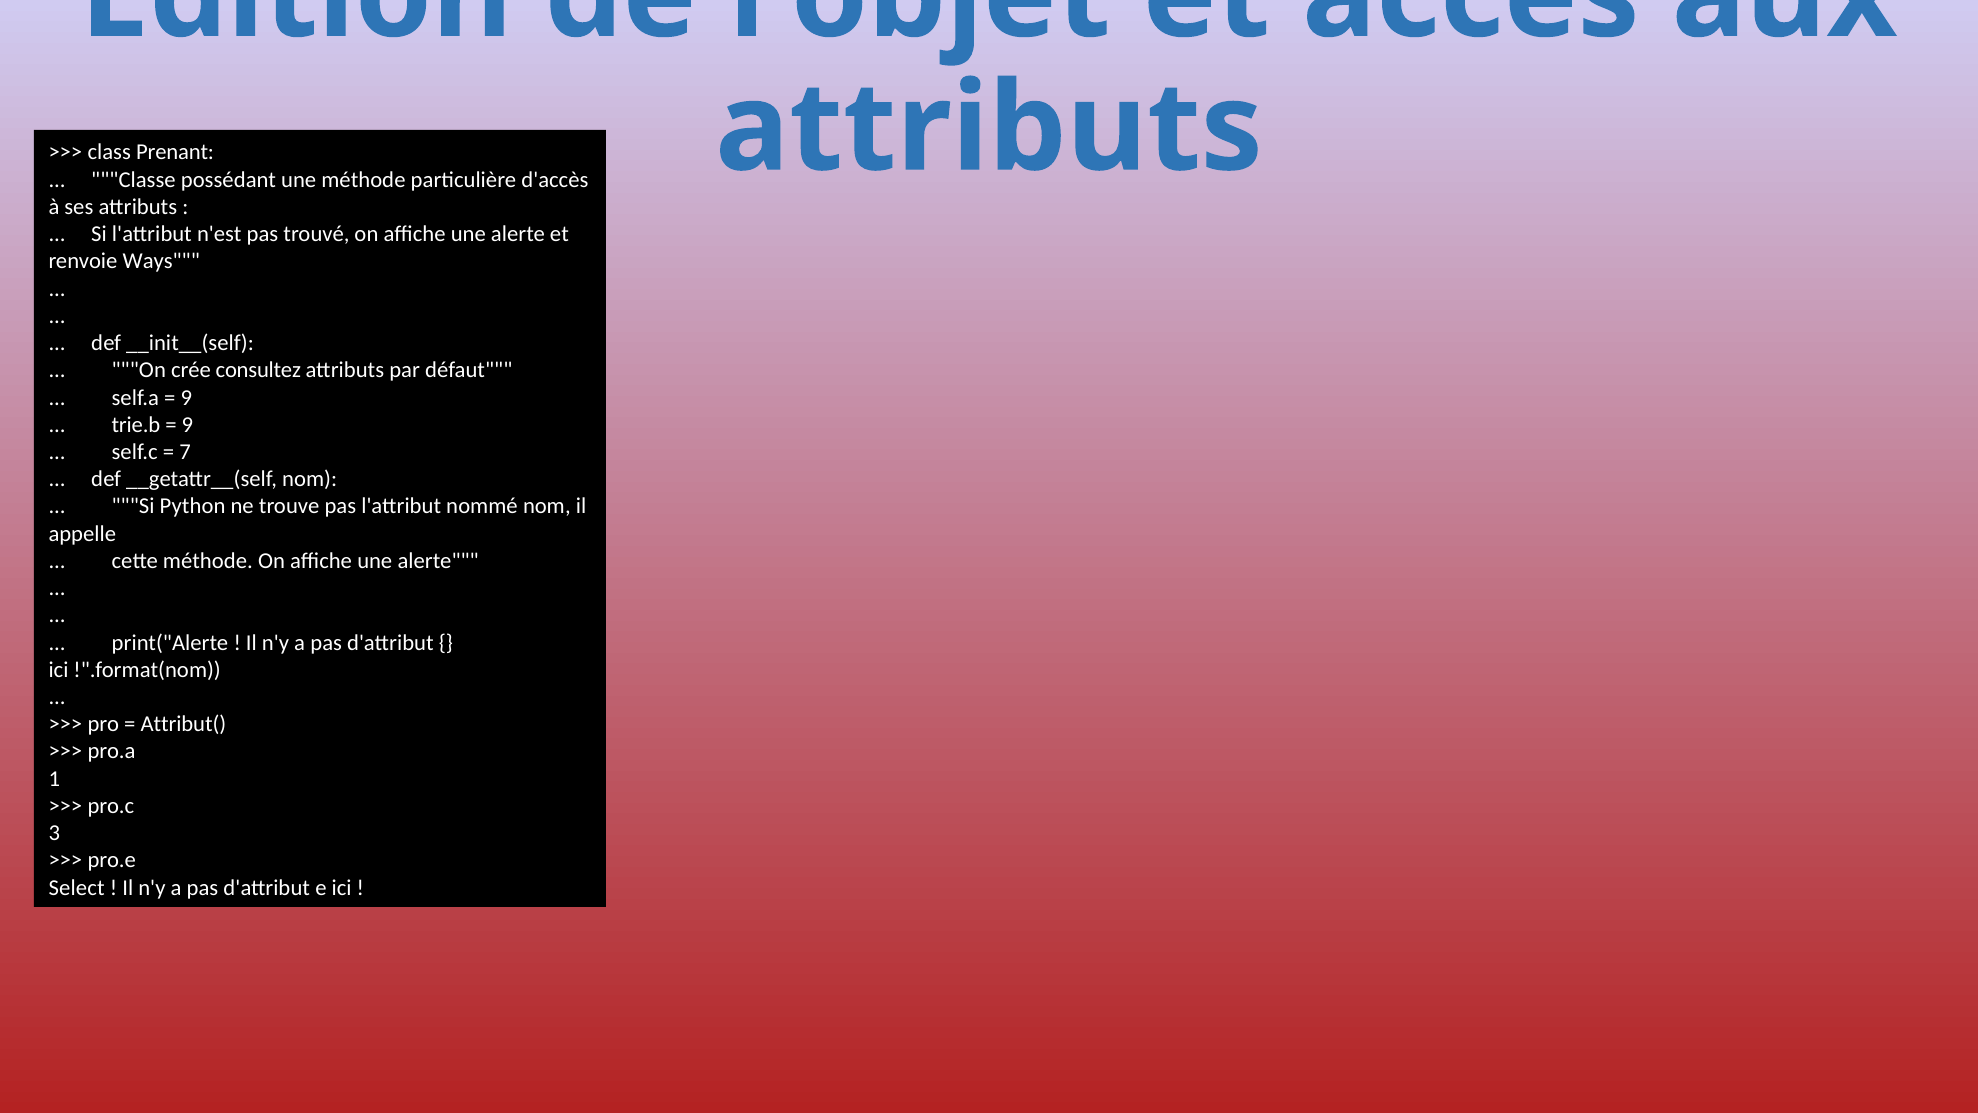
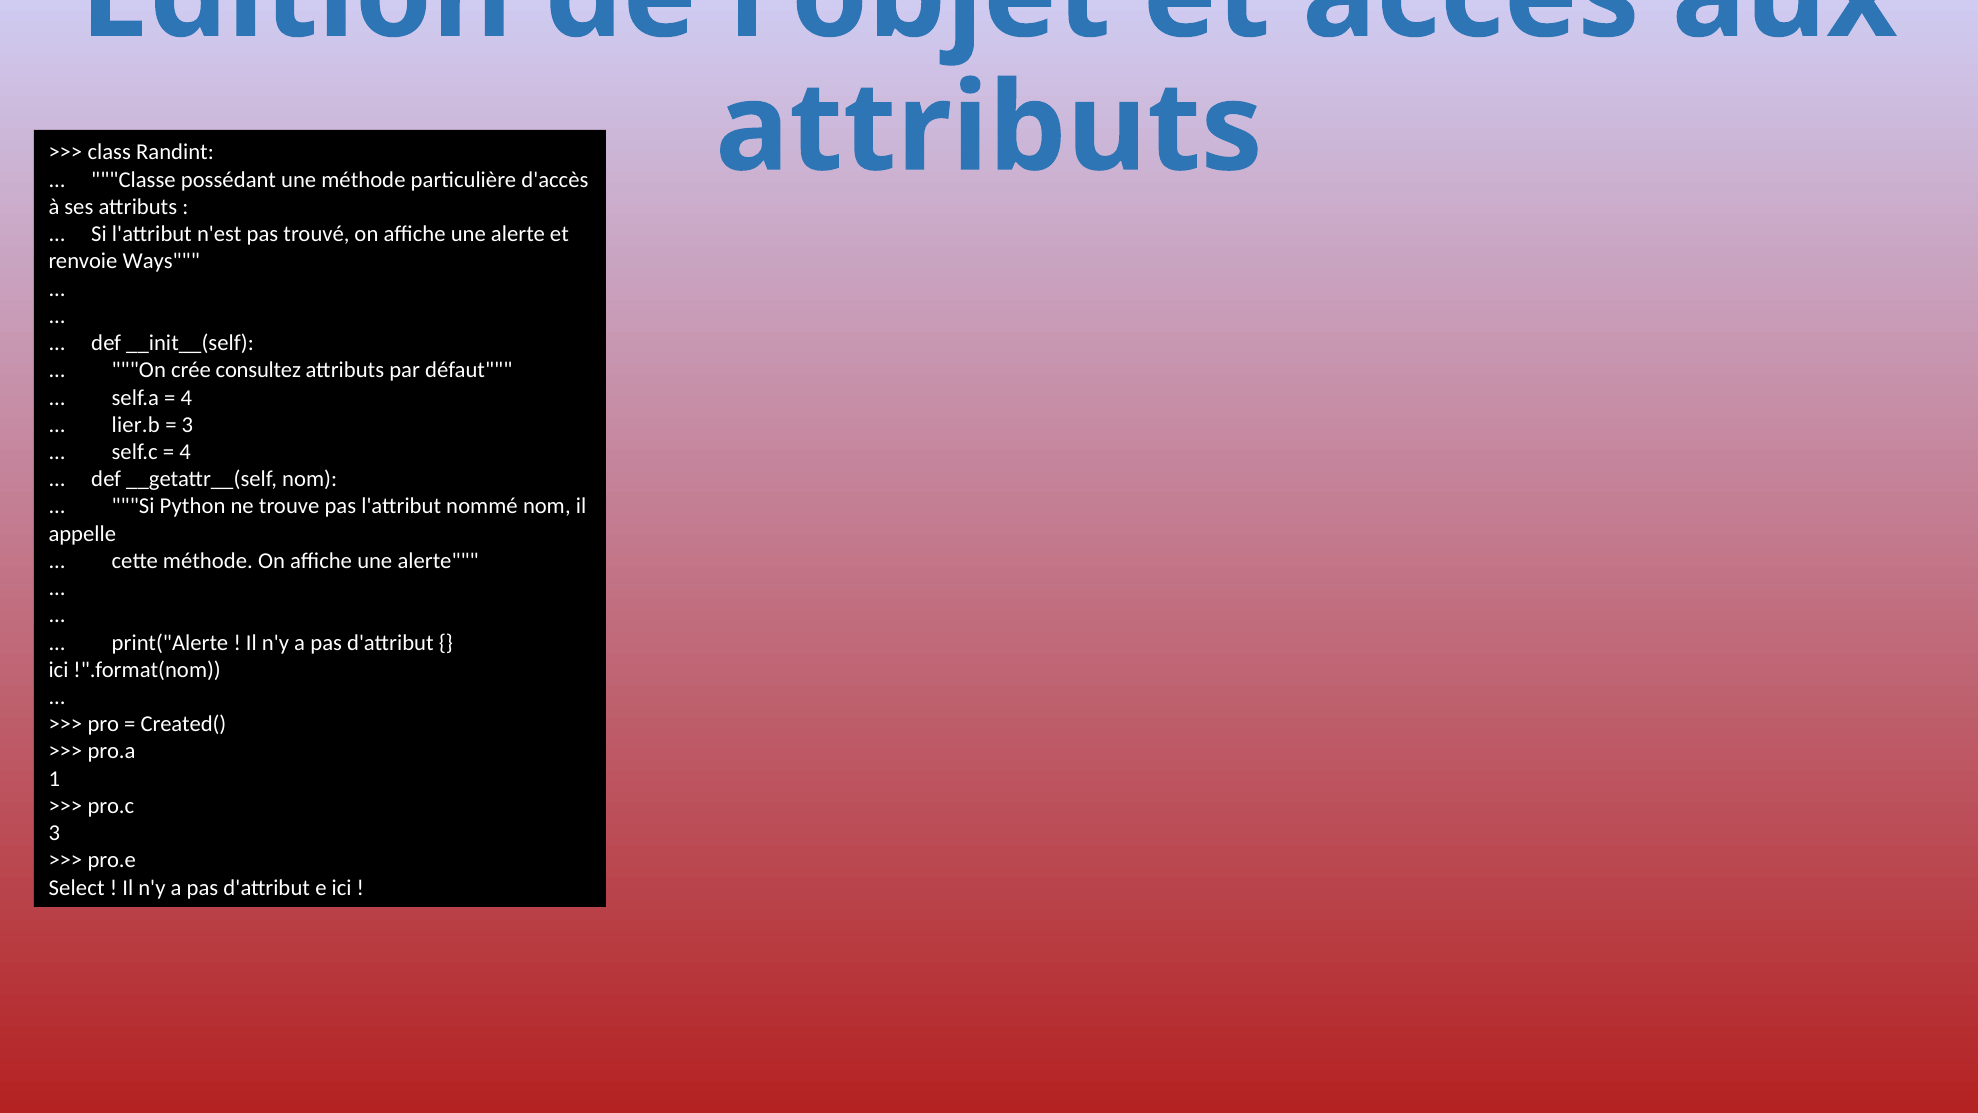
Prenant: Prenant -> Randint
9 at (186, 397): 9 -> 4
trie.b: trie.b -> lier.b
9 at (187, 425): 9 -> 3
7 at (185, 452): 7 -> 4
Attribut(: Attribut( -> Created(
